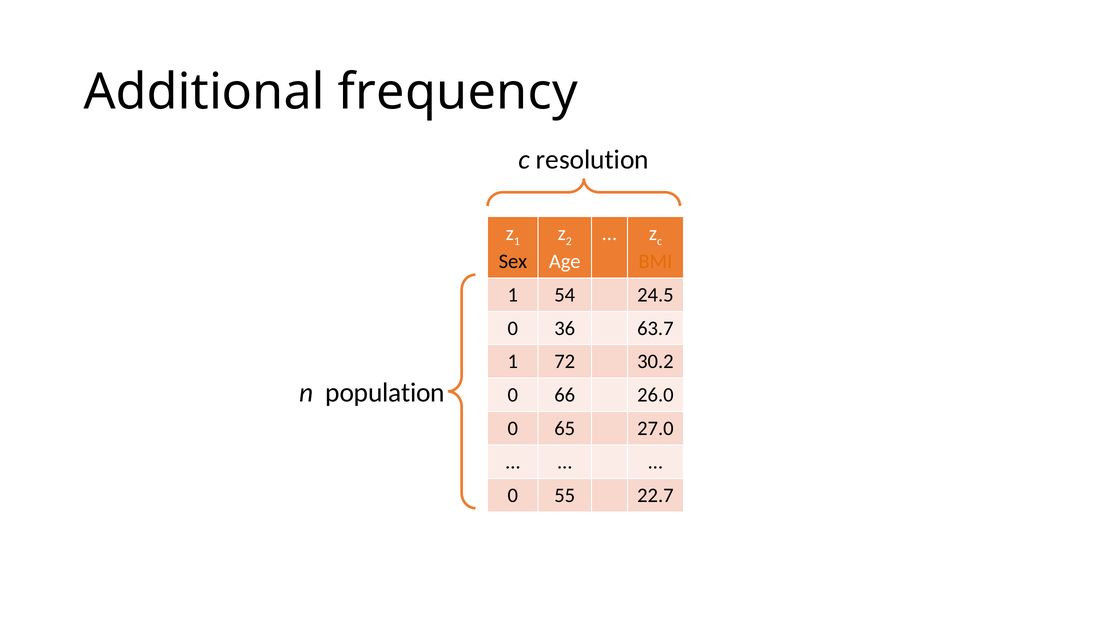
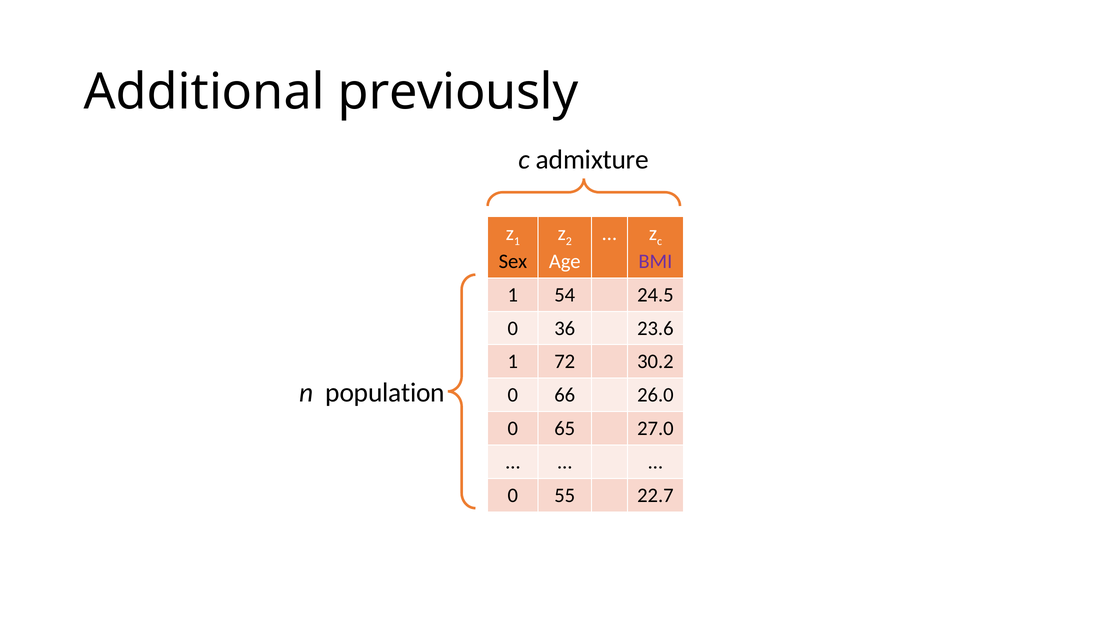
frequency: frequency -> previously
resolution: resolution -> admixture
BMI colour: orange -> purple
63.7: 63.7 -> 23.6
